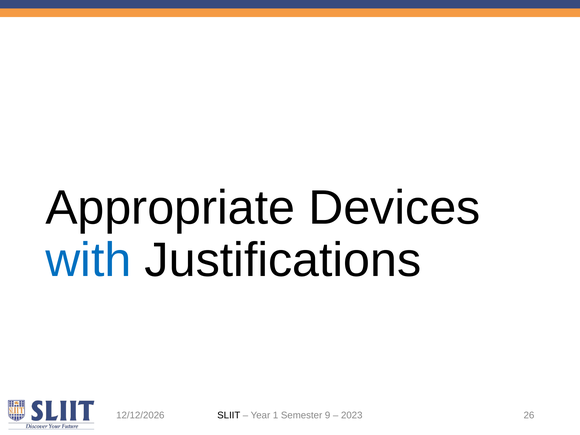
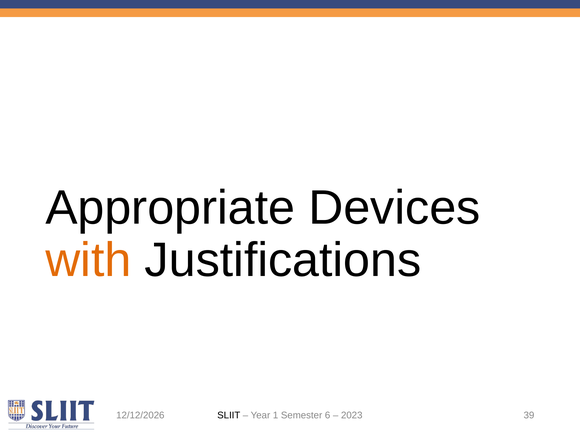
with colour: blue -> orange
9: 9 -> 6
26: 26 -> 39
